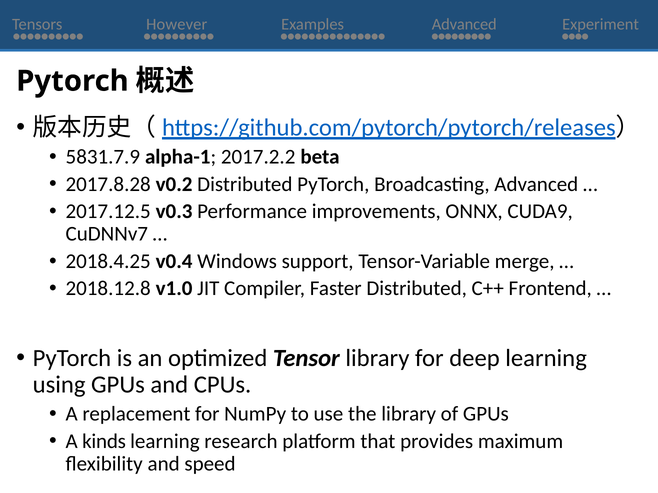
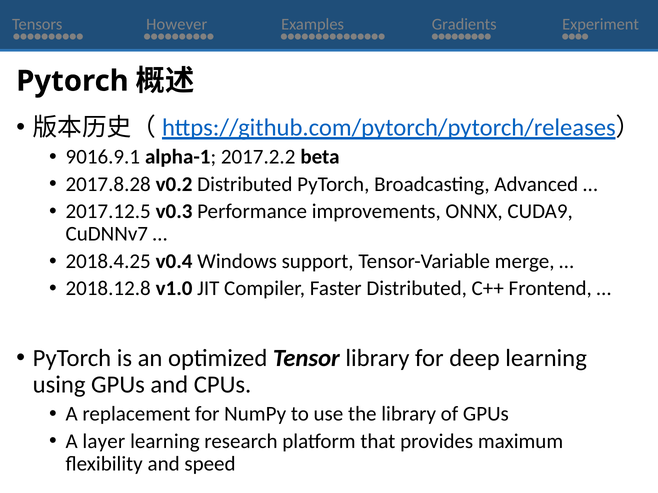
Examples Advanced: Advanced -> Gradients
5831.7.9: 5831.7.9 -> 9016.9.1
kinds: kinds -> layer
